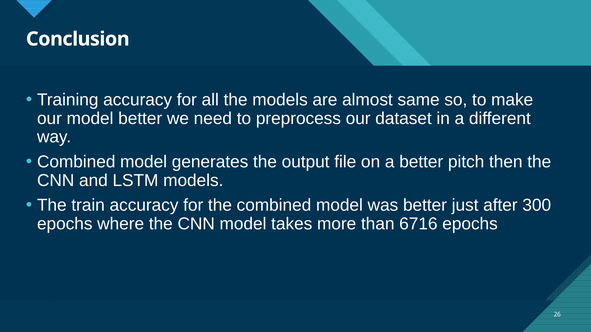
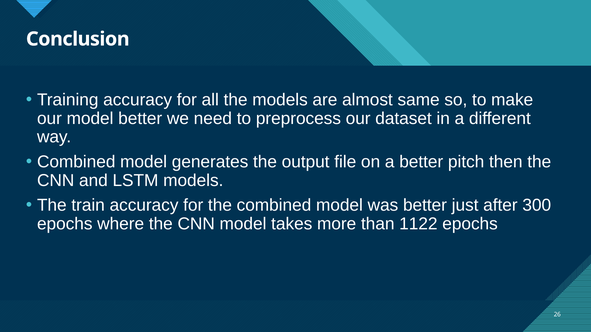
6716: 6716 -> 1122
